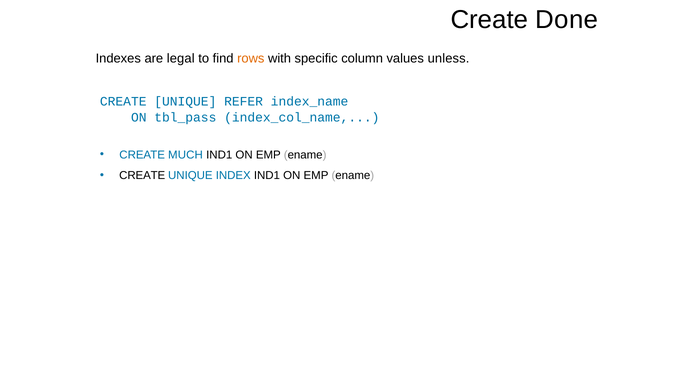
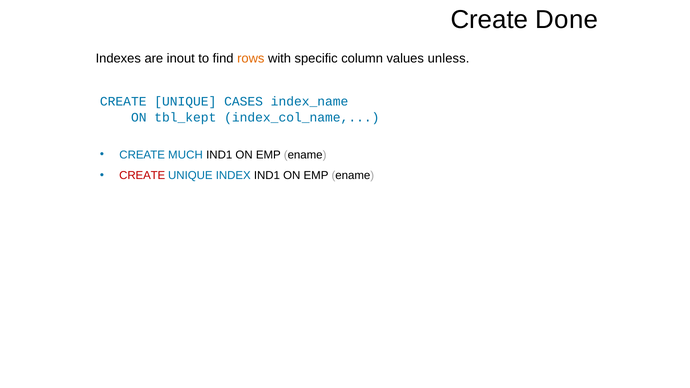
legal: legal -> inout
REFER: REFER -> CASES
tbl_pass: tbl_pass -> tbl_kept
CREATE at (142, 176) colour: black -> red
